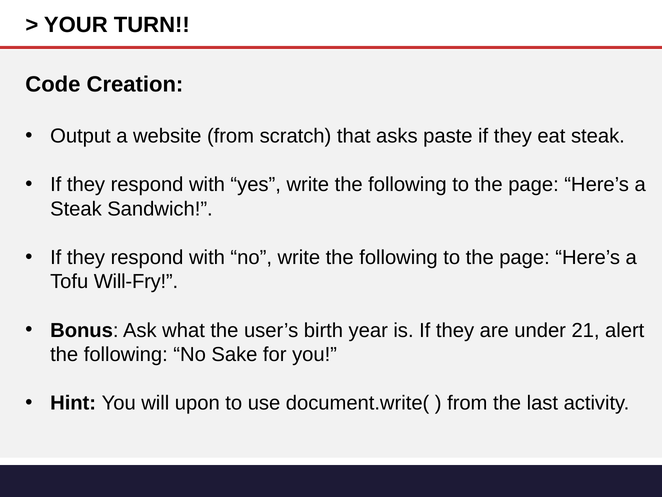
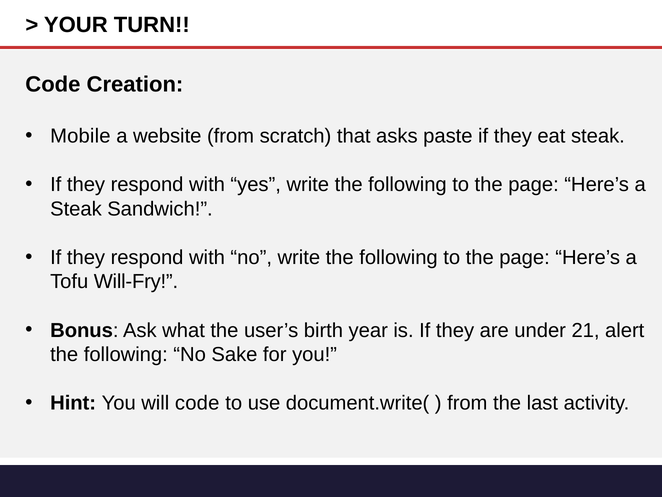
Output: Output -> Mobile
will upon: upon -> code
